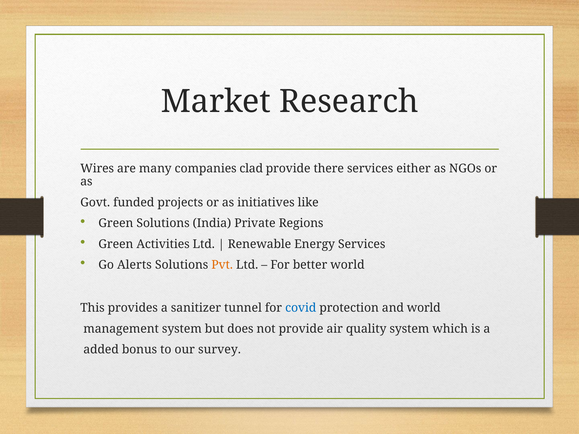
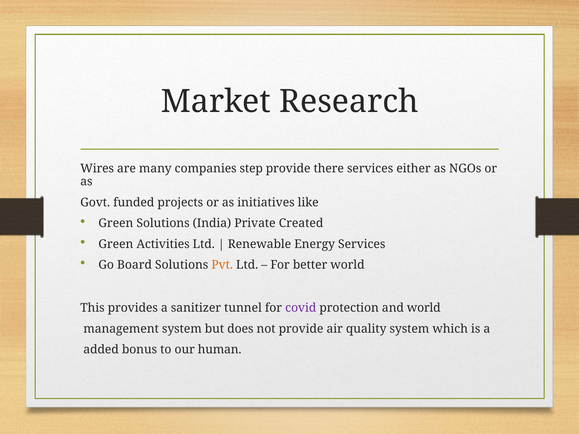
clad: clad -> step
Regions: Regions -> Created
Alerts: Alerts -> Board
covid colour: blue -> purple
survey: survey -> human
